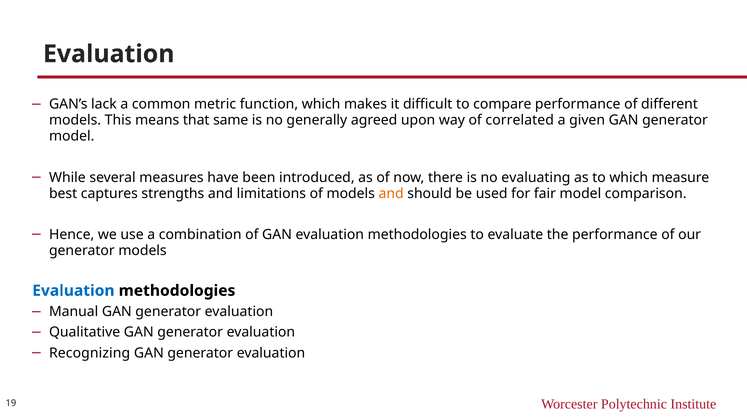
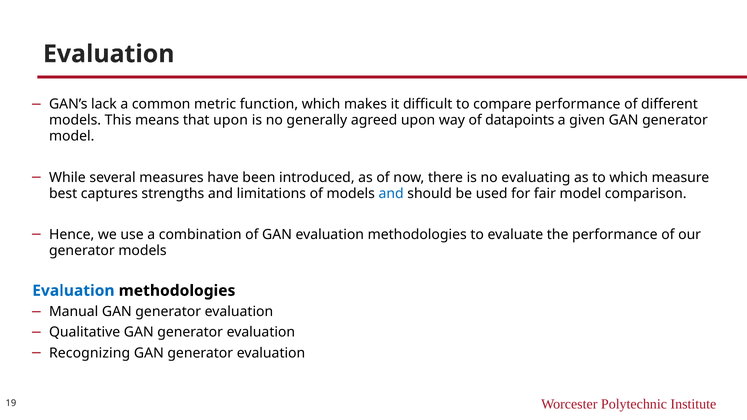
that same: same -> upon
correlated: correlated -> datapoints
and at (391, 193) colour: orange -> blue
